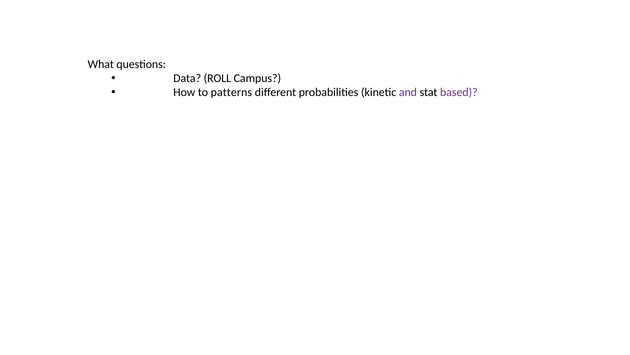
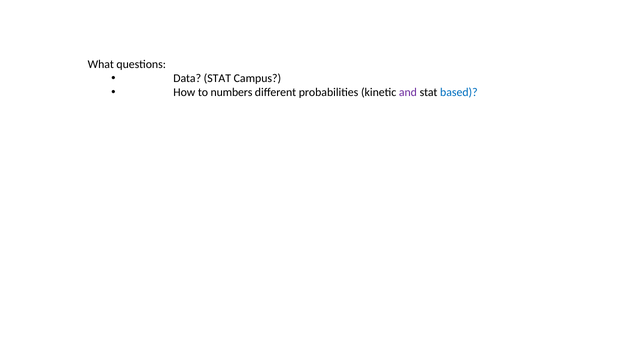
Data ROLL: ROLL -> STAT
patterns: patterns -> numbers
based colour: purple -> blue
